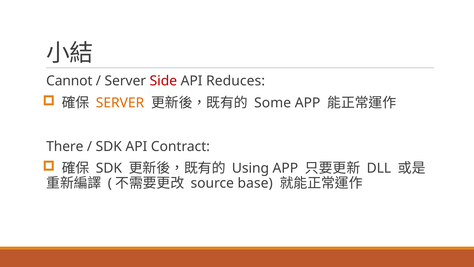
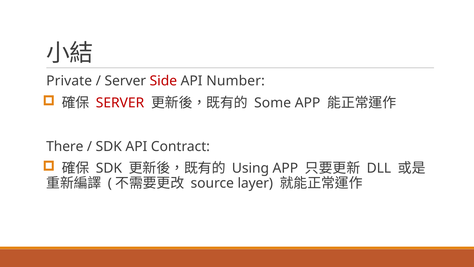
Cannot: Cannot -> Private
Reduces: Reduces -> Number
SERVER at (120, 103) colour: orange -> red
base: base -> layer
